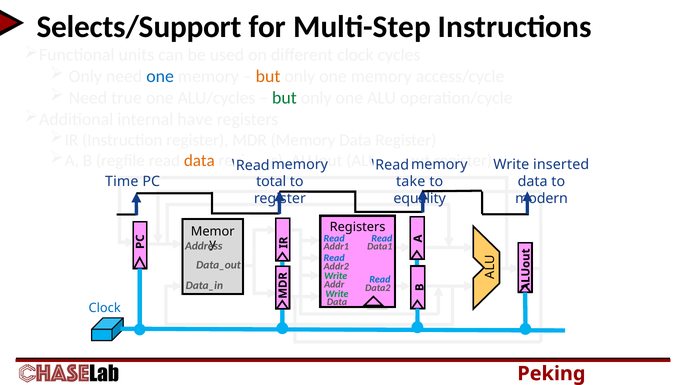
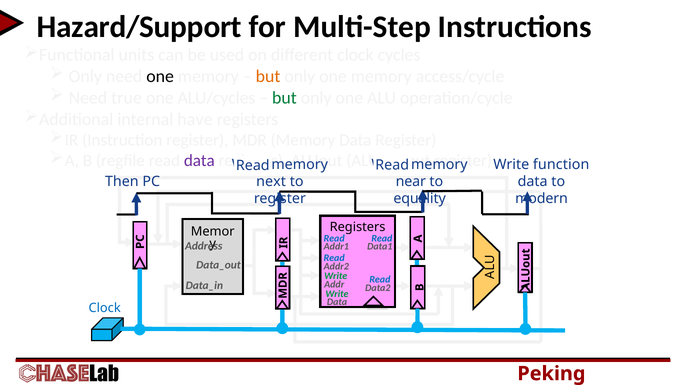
Selects/Support: Selects/Support -> Hazard/Support
one at (160, 76) colour: blue -> black
data at (199, 161) colour: orange -> purple
inserted: inserted -> function
take: take -> near
total: total -> next
Time: Time -> Then
